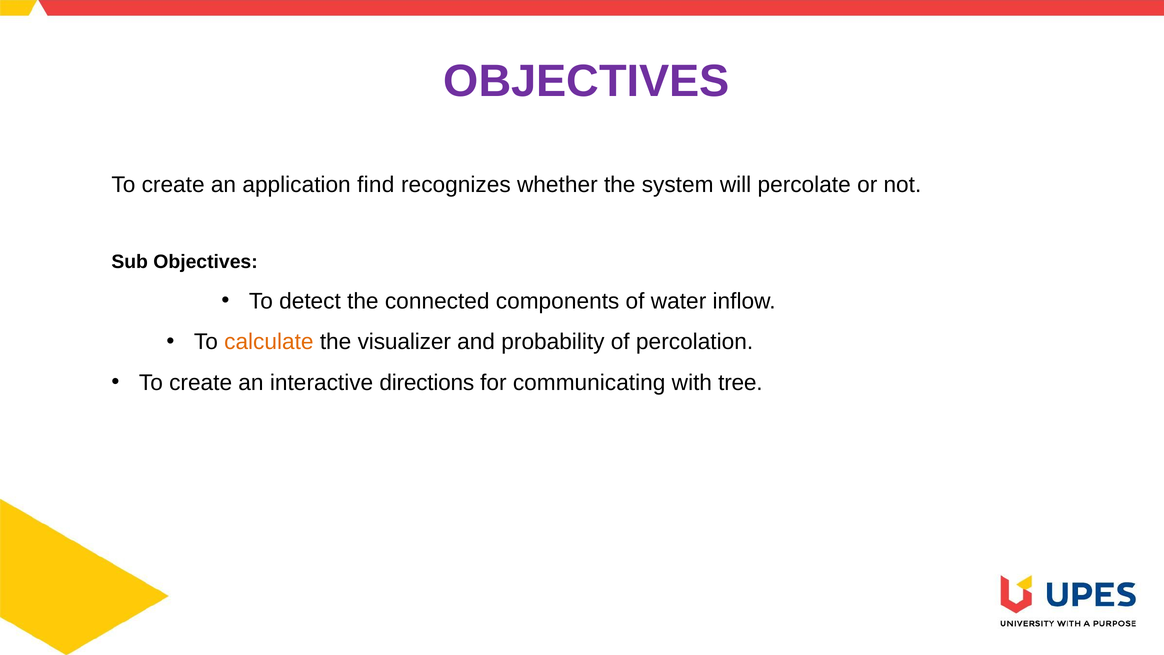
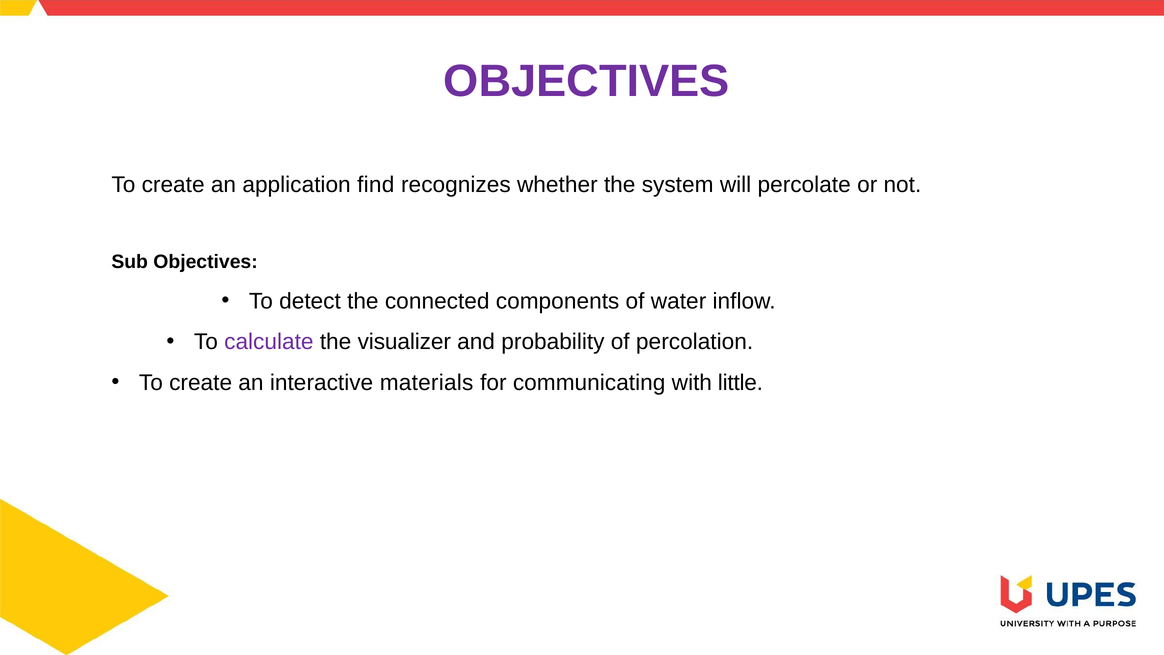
calculate colour: orange -> purple
directions: directions -> materials
tree: tree -> little
